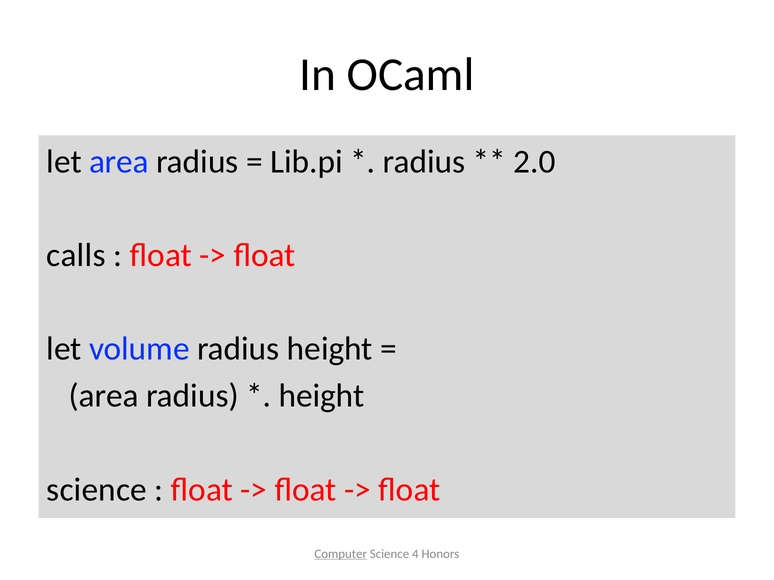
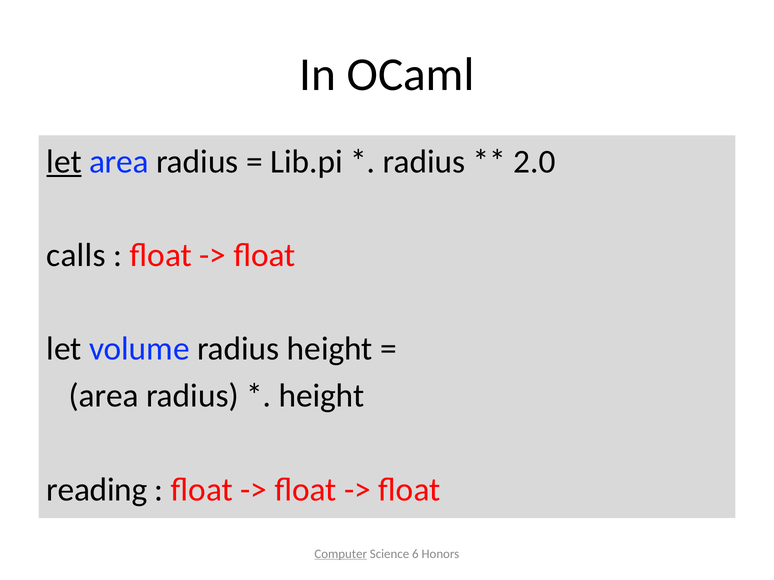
let at (64, 162) underline: none -> present
science at (97, 490): science -> reading
4: 4 -> 6
